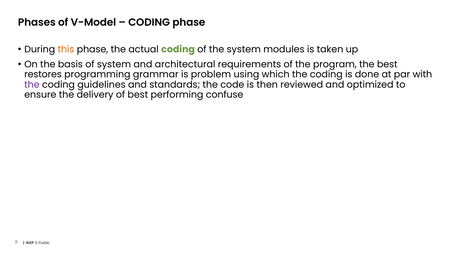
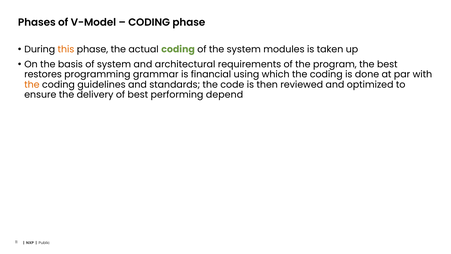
problem: problem -> financial
the at (32, 85) colour: purple -> orange
confuse: confuse -> depend
